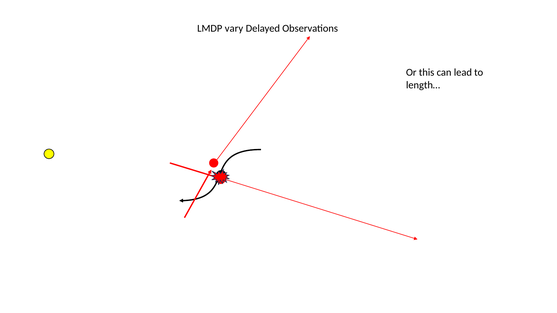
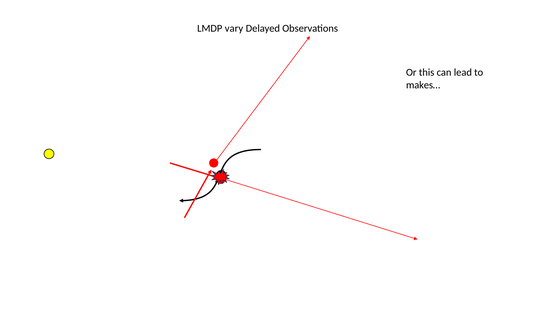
length…: length… -> makes…
